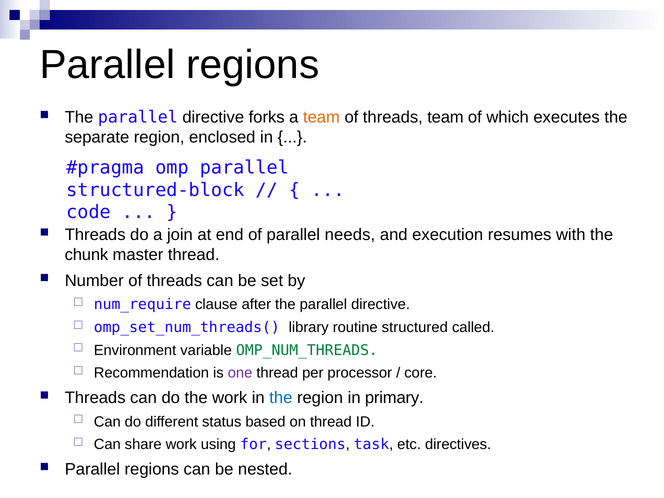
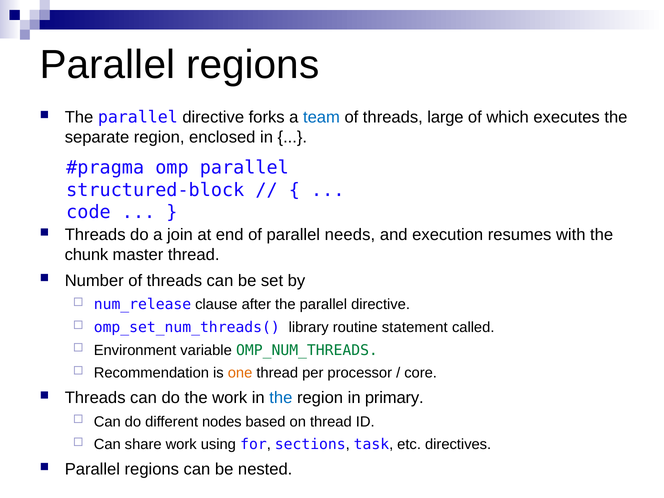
team at (321, 117) colour: orange -> blue
threads team: team -> large
num_require: num_require -> num_release
structured: structured -> statement
one colour: purple -> orange
status: status -> nodes
